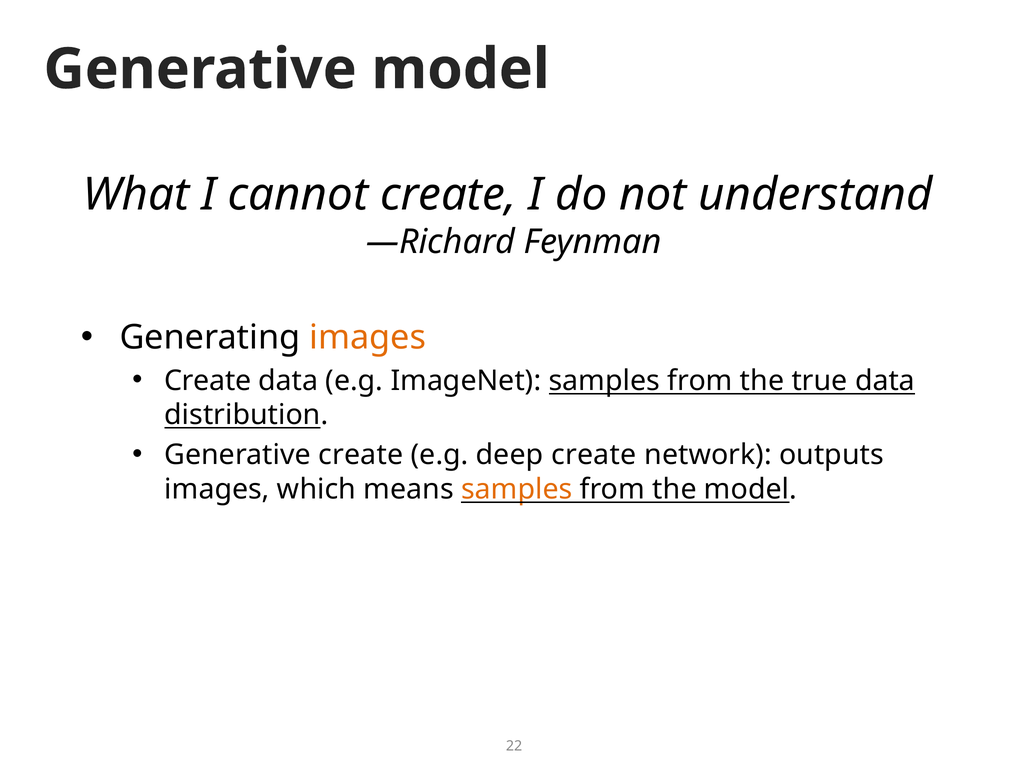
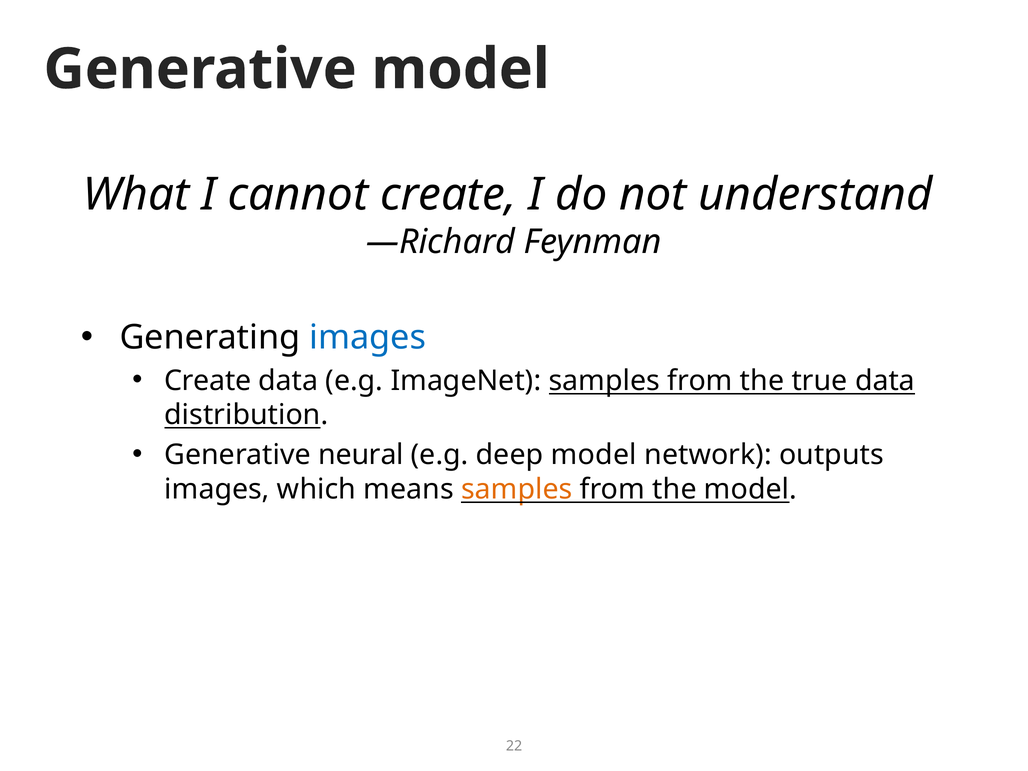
images at (368, 338) colour: orange -> blue
Generative create: create -> neural
deep create: create -> model
